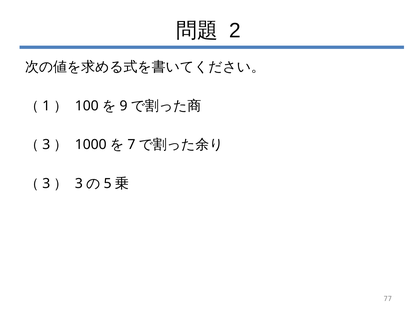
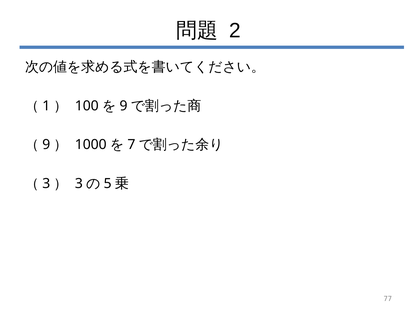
3 at (46, 145): 3 -> 9
